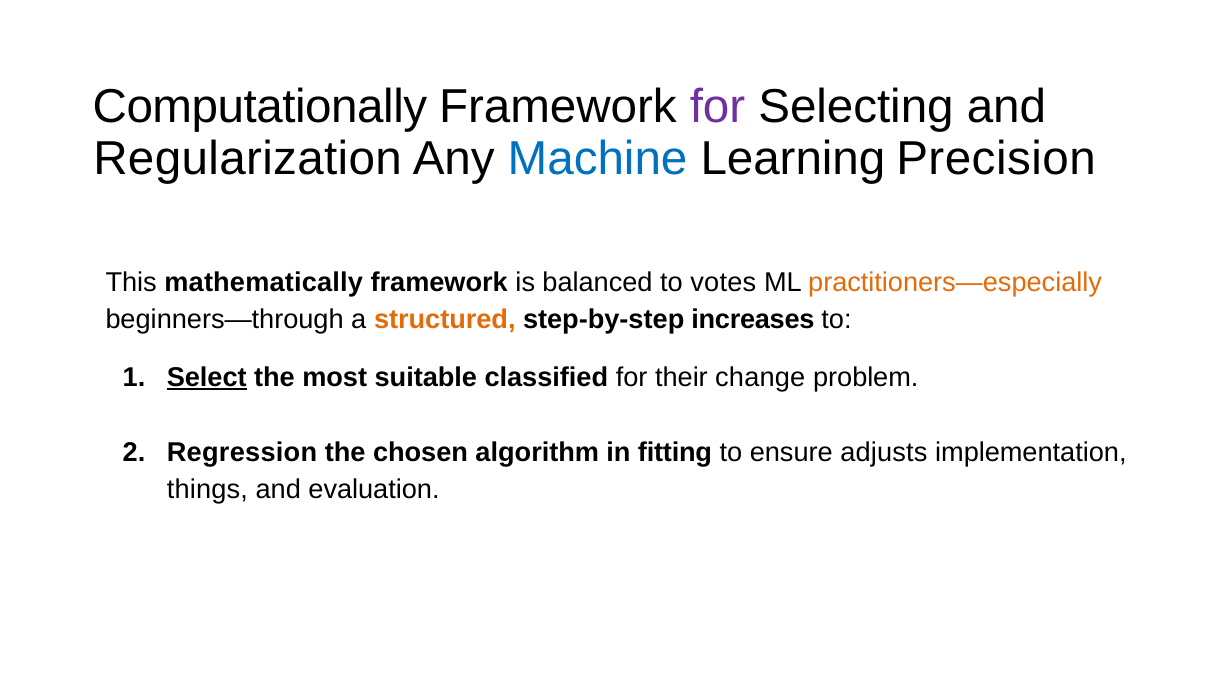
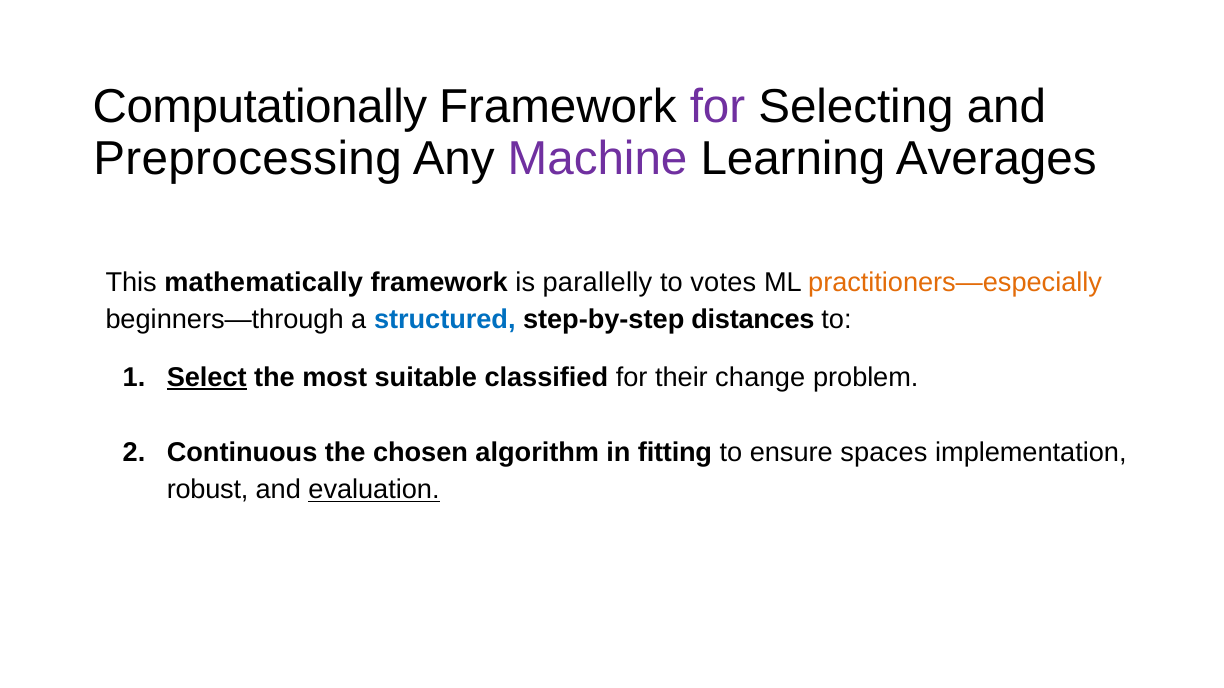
Regularization: Regularization -> Preprocessing
Machine colour: blue -> purple
Precision: Precision -> Averages
balanced: balanced -> parallelly
structured colour: orange -> blue
increases: increases -> distances
Regression: Regression -> Continuous
adjusts: adjusts -> spaces
things: things -> robust
evaluation underline: none -> present
